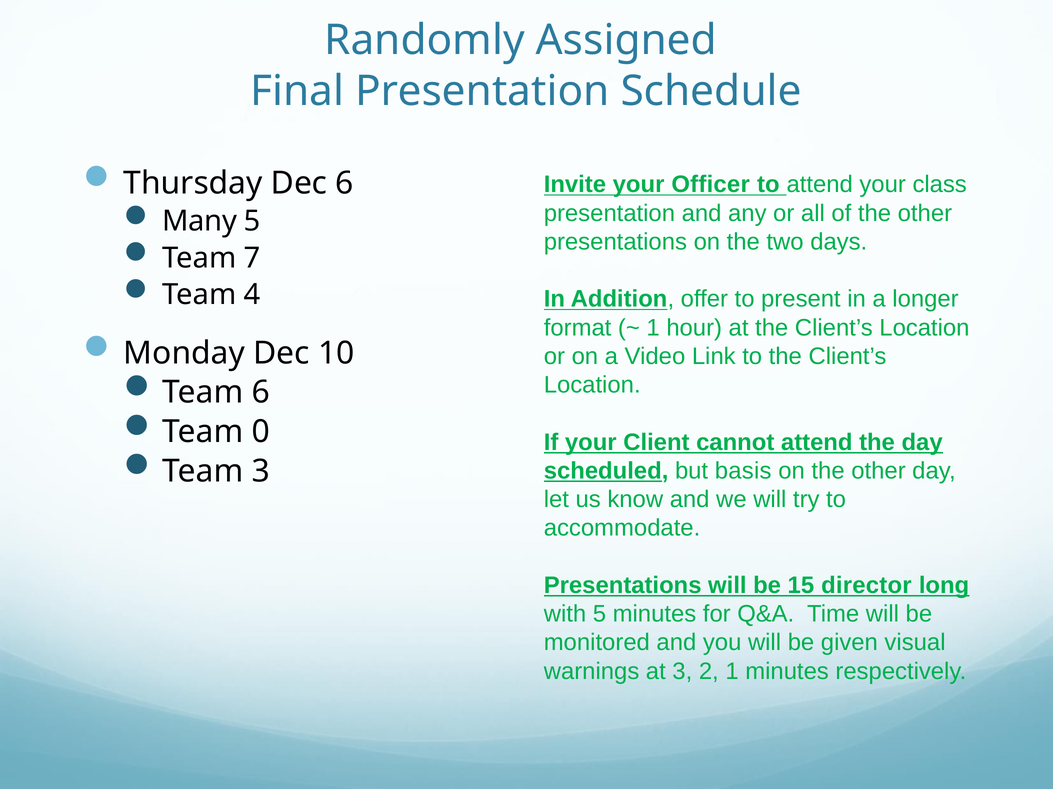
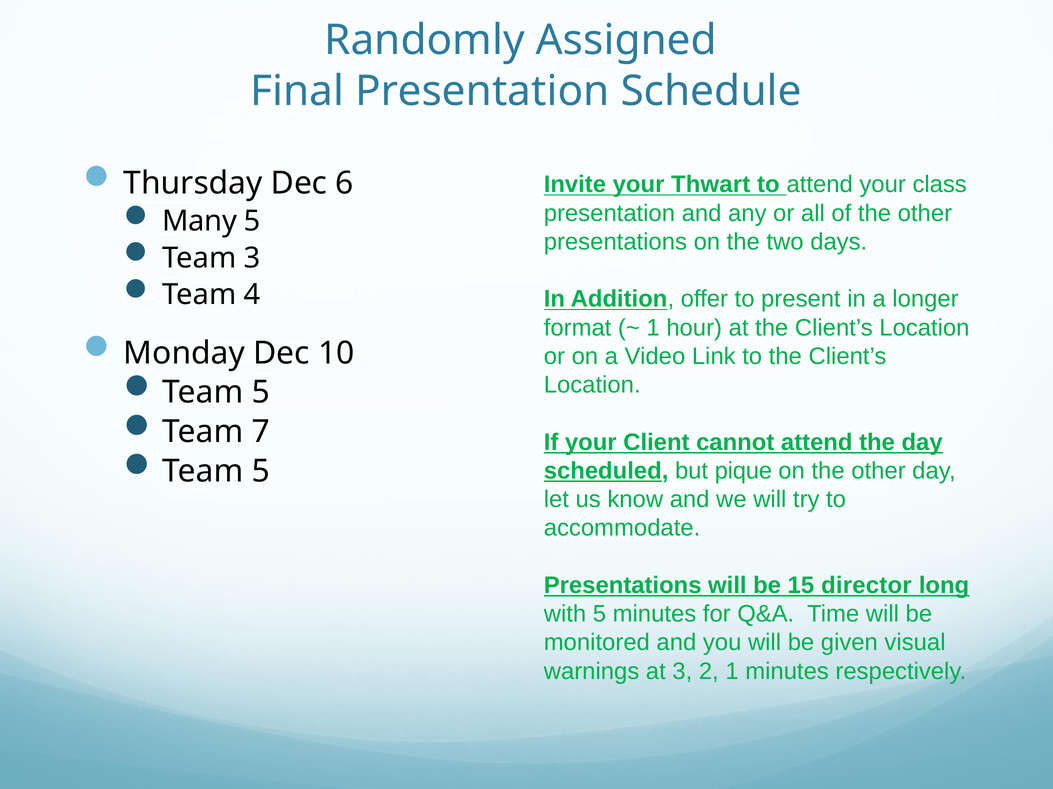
Officer: Officer -> Thwart
Team 7: 7 -> 3
6 at (261, 393): 6 -> 5
0: 0 -> 7
3 at (261, 472): 3 -> 5
basis: basis -> pique
